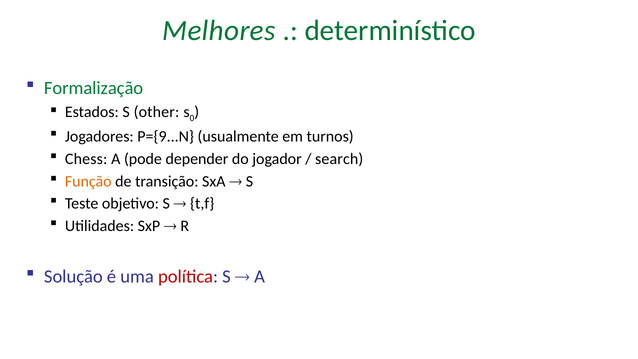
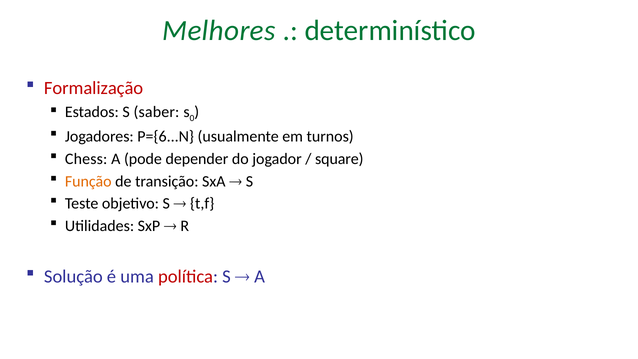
Formalização colour: green -> red
other: other -> saber
P={9...N: P={9...N -> P={6...N
search: search -> square
